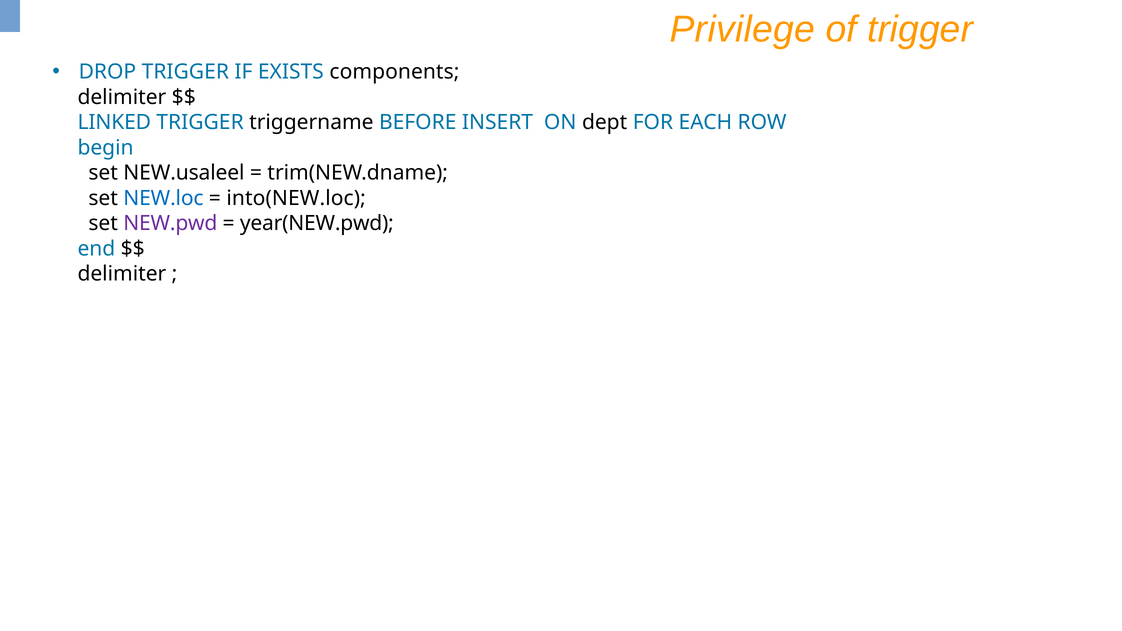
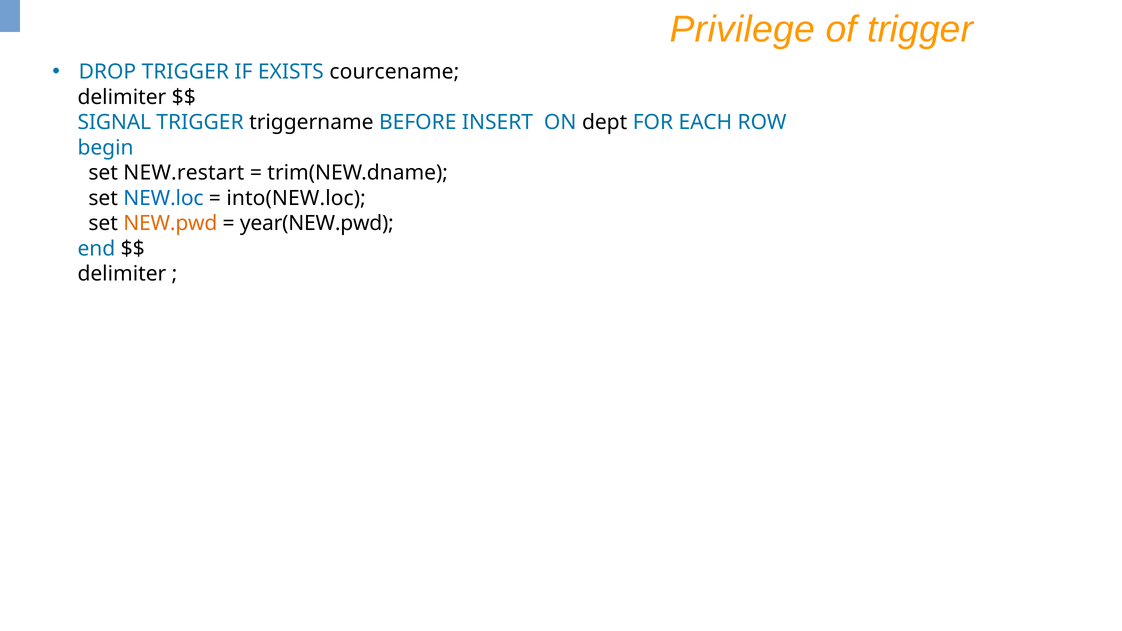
components: components -> courcename
LINKED: LINKED -> SIGNAL
NEW.usaleel: NEW.usaleel -> NEW.restart
NEW.pwd colour: purple -> orange
